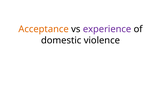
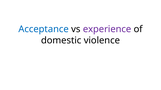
Acceptance colour: orange -> blue
